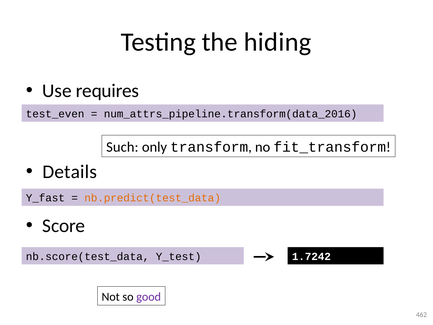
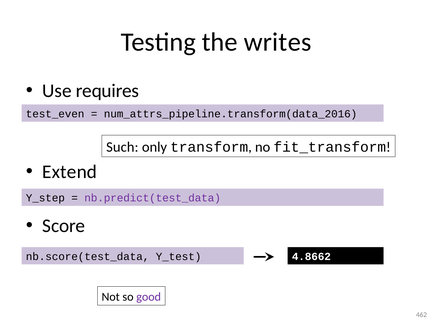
hiding: hiding -> writes
Details: Details -> Extend
Y_fast: Y_fast -> Y_step
nb.predict(test_data colour: orange -> purple
1.7242: 1.7242 -> 4.8662
